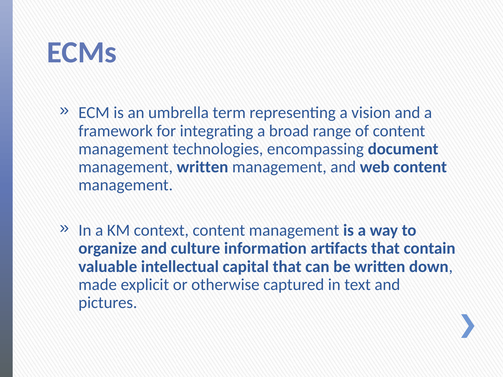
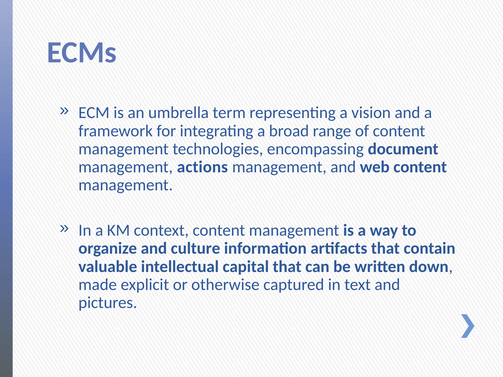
management written: written -> actions
